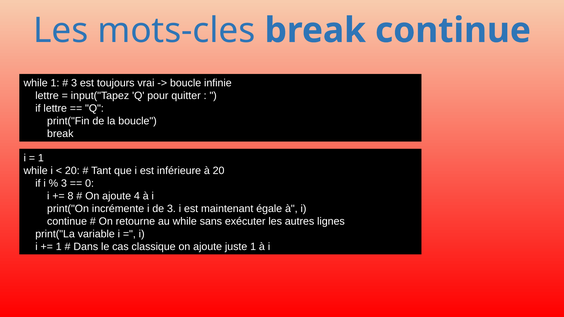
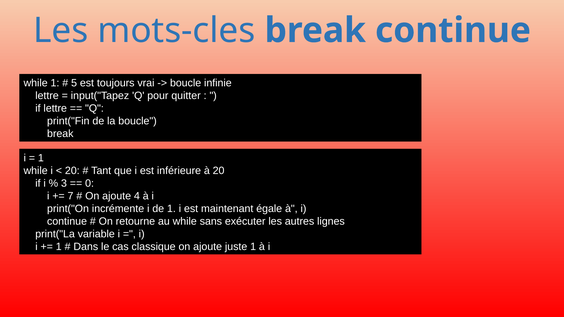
3 at (74, 83): 3 -> 5
8: 8 -> 7
de 3: 3 -> 1
